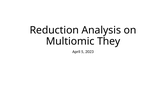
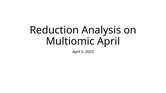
Multiomic They: They -> April
